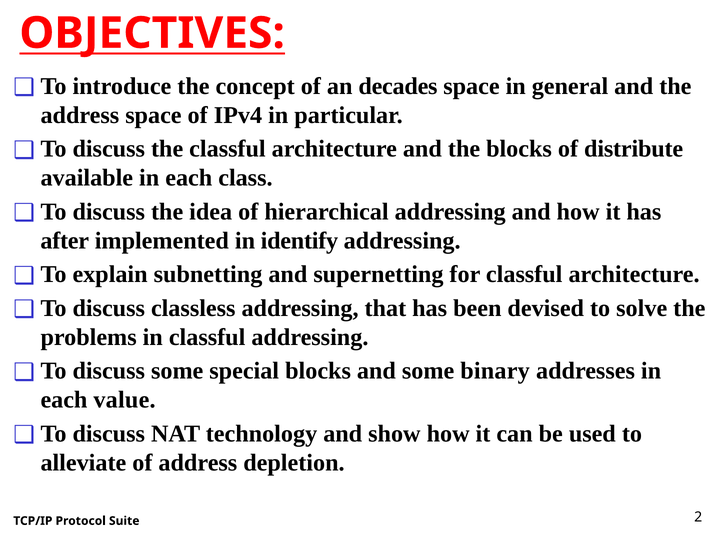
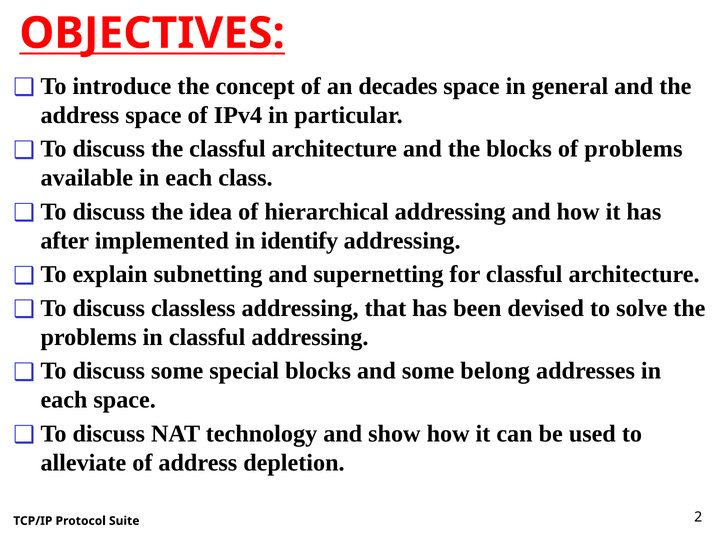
of distribute: distribute -> problems
binary: binary -> belong
each value: value -> space
